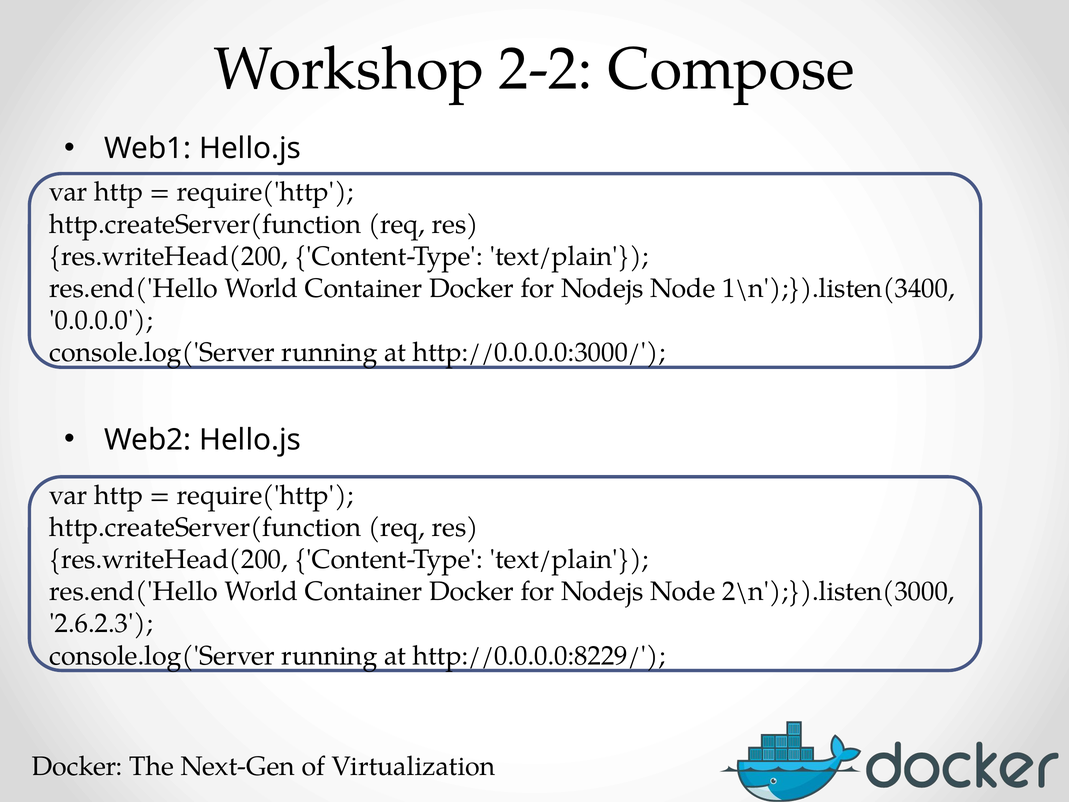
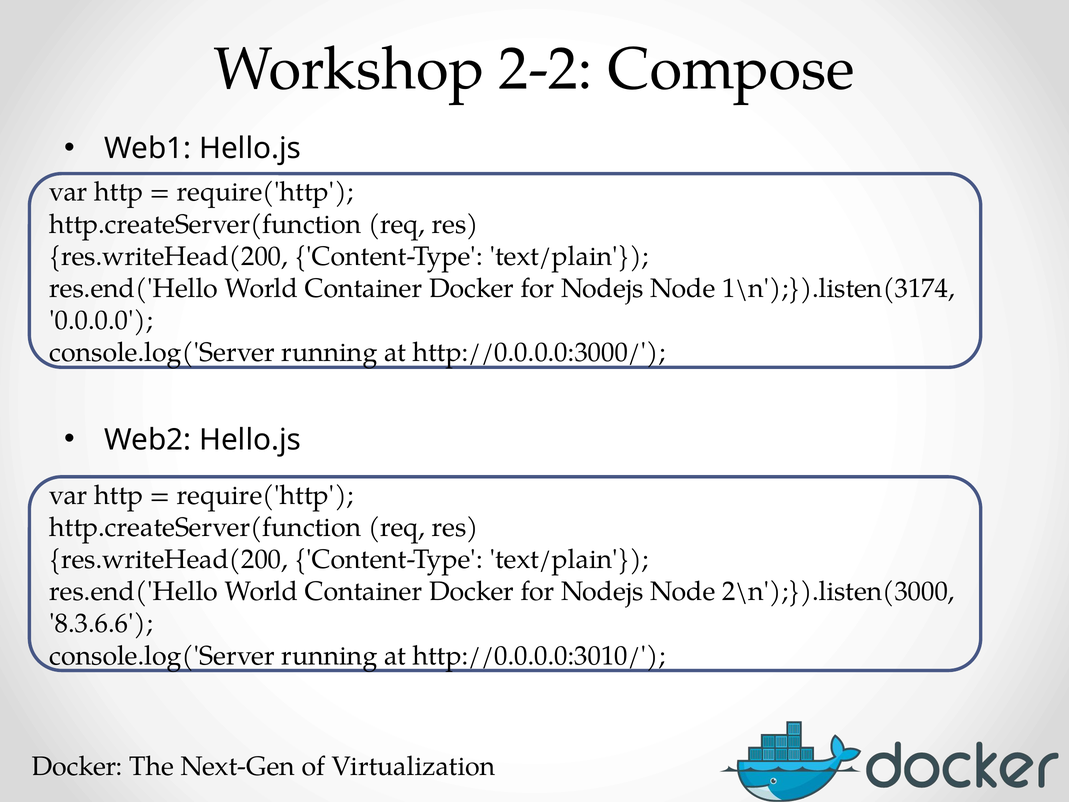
1\n');}).listen(3400: 1\n');}).listen(3400 -> 1\n');}).listen(3174
2.6.2.3: 2.6.2.3 -> 8.3.6.6
http://0.0.0.0:8229/: http://0.0.0.0:8229/ -> http://0.0.0.0:3010/
